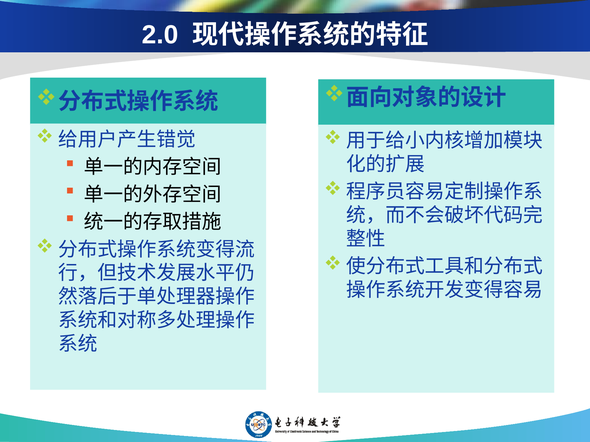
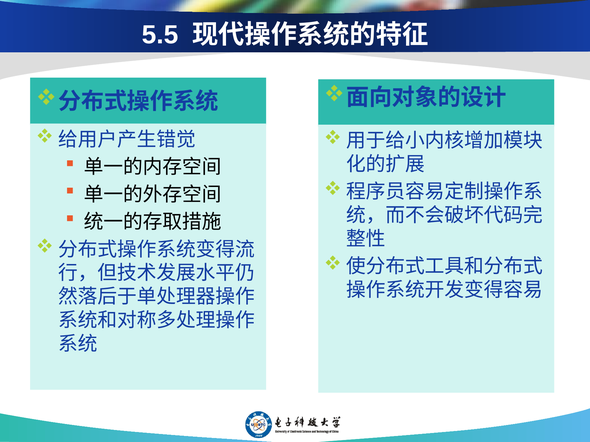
2.0: 2.0 -> 5.5
